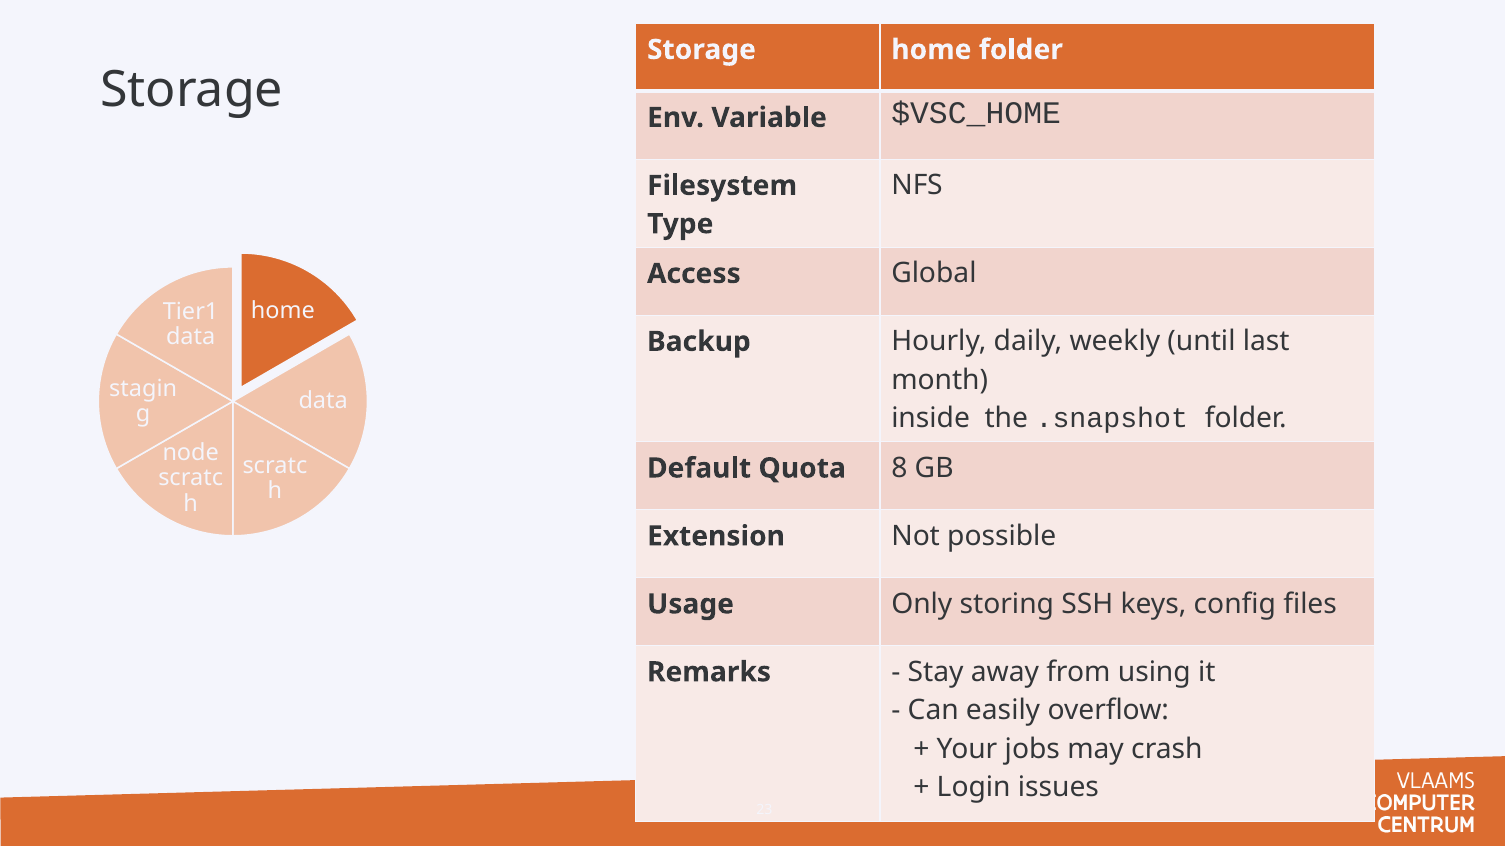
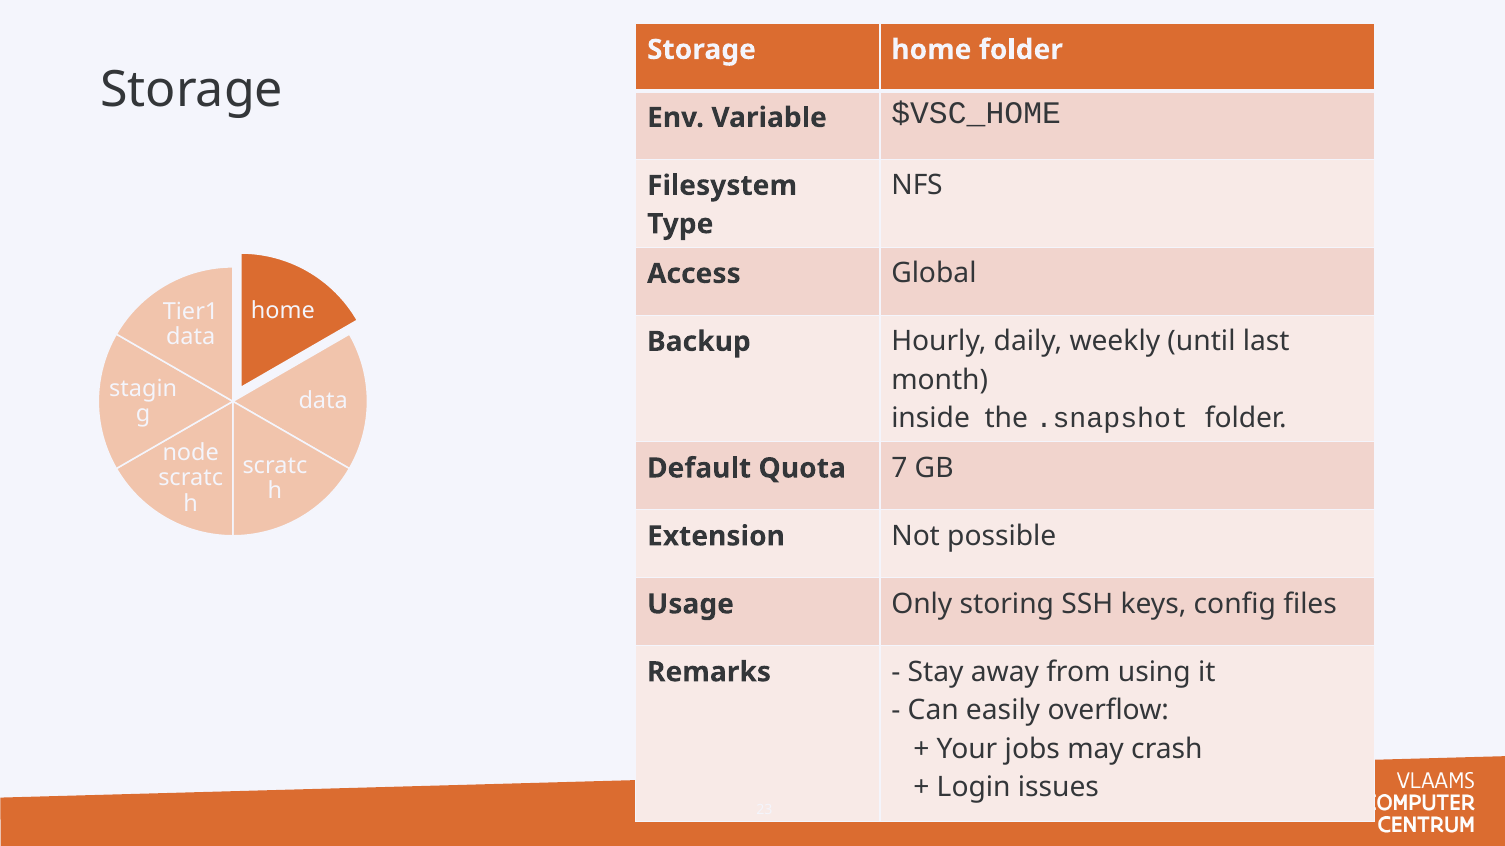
8: 8 -> 7
